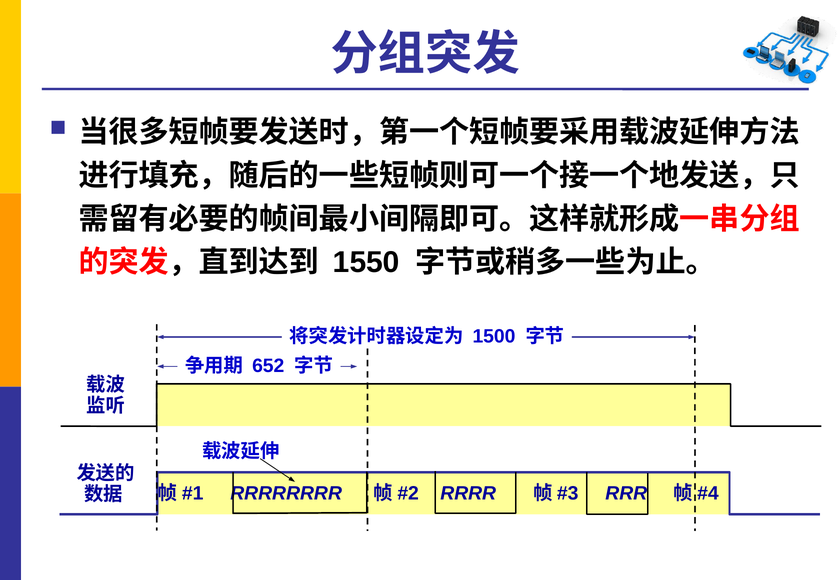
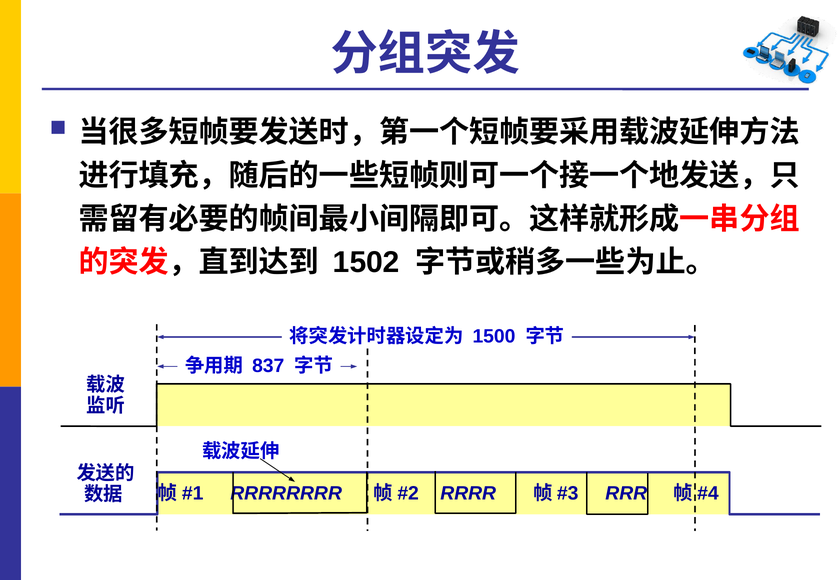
1550: 1550 -> 1502
652: 652 -> 837
